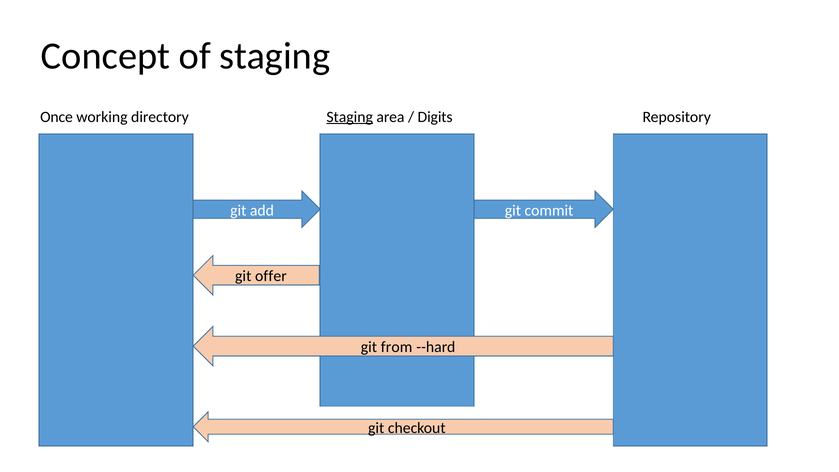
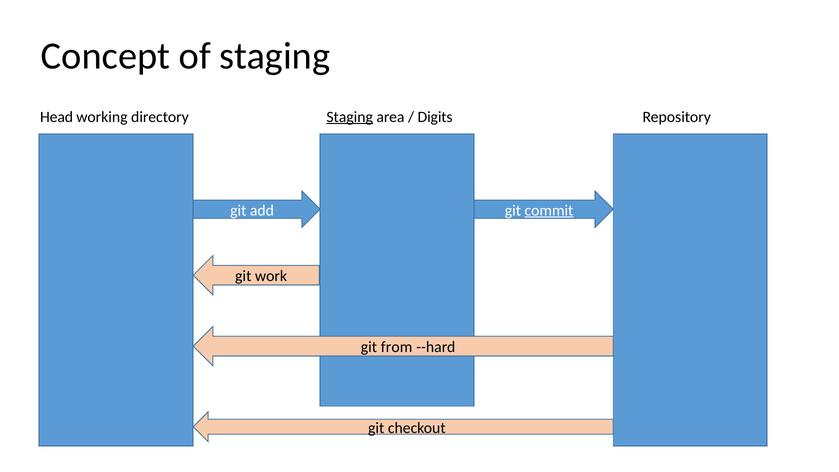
Once: Once -> Head
commit underline: none -> present
offer: offer -> work
